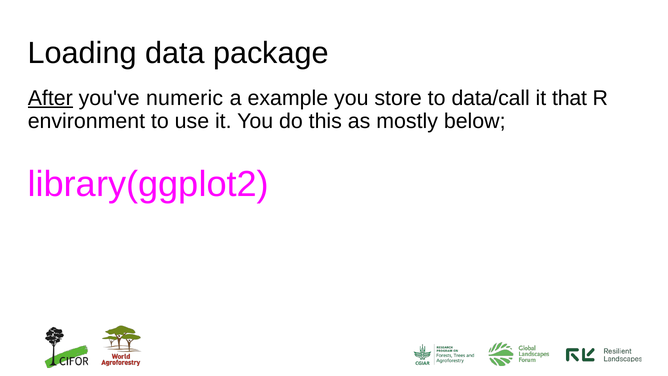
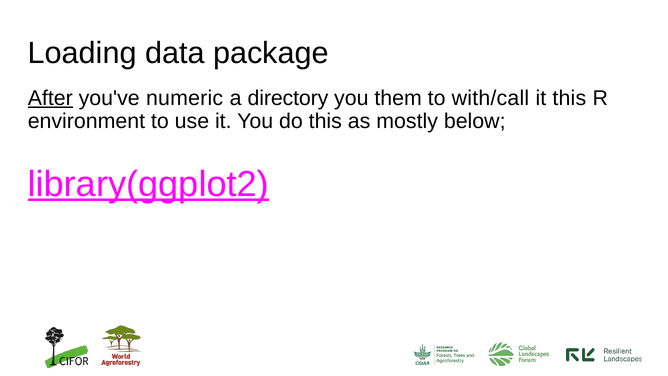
example: example -> directory
store: store -> them
data/call: data/call -> with/call
it that: that -> this
library(ggplot2 underline: none -> present
